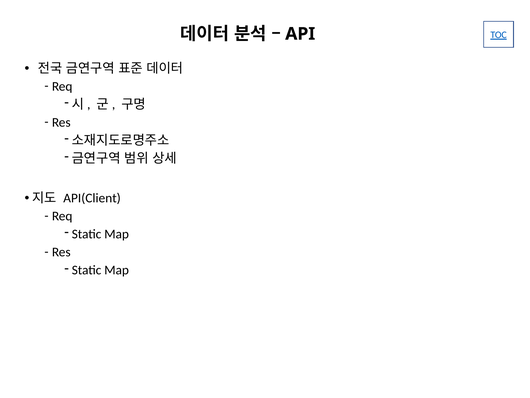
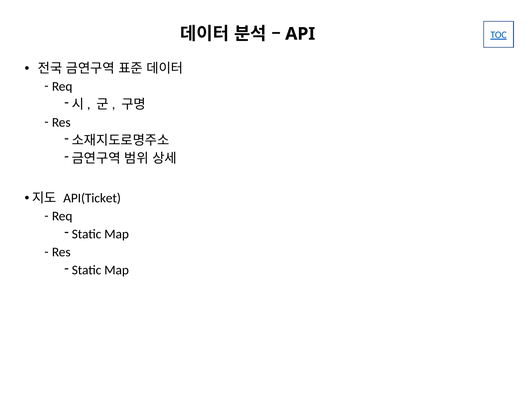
API(Client: API(Client -> API(Ticket
